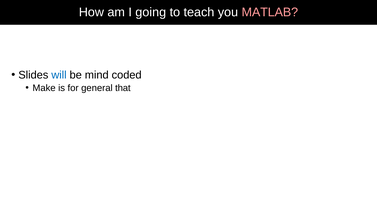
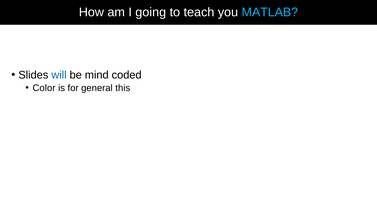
MATLAB colour: pink -> light blue
Make: Make -> Color
that: that -> this
